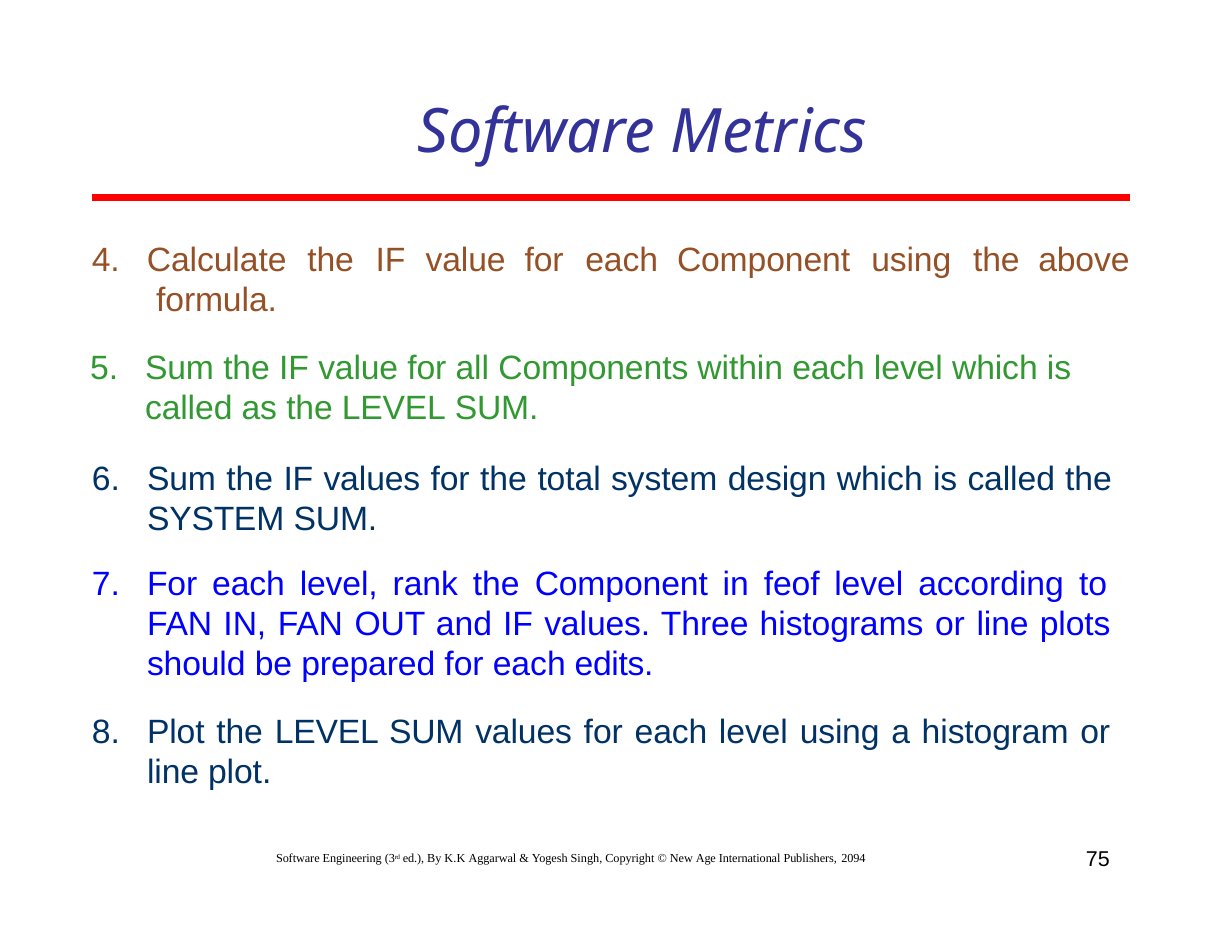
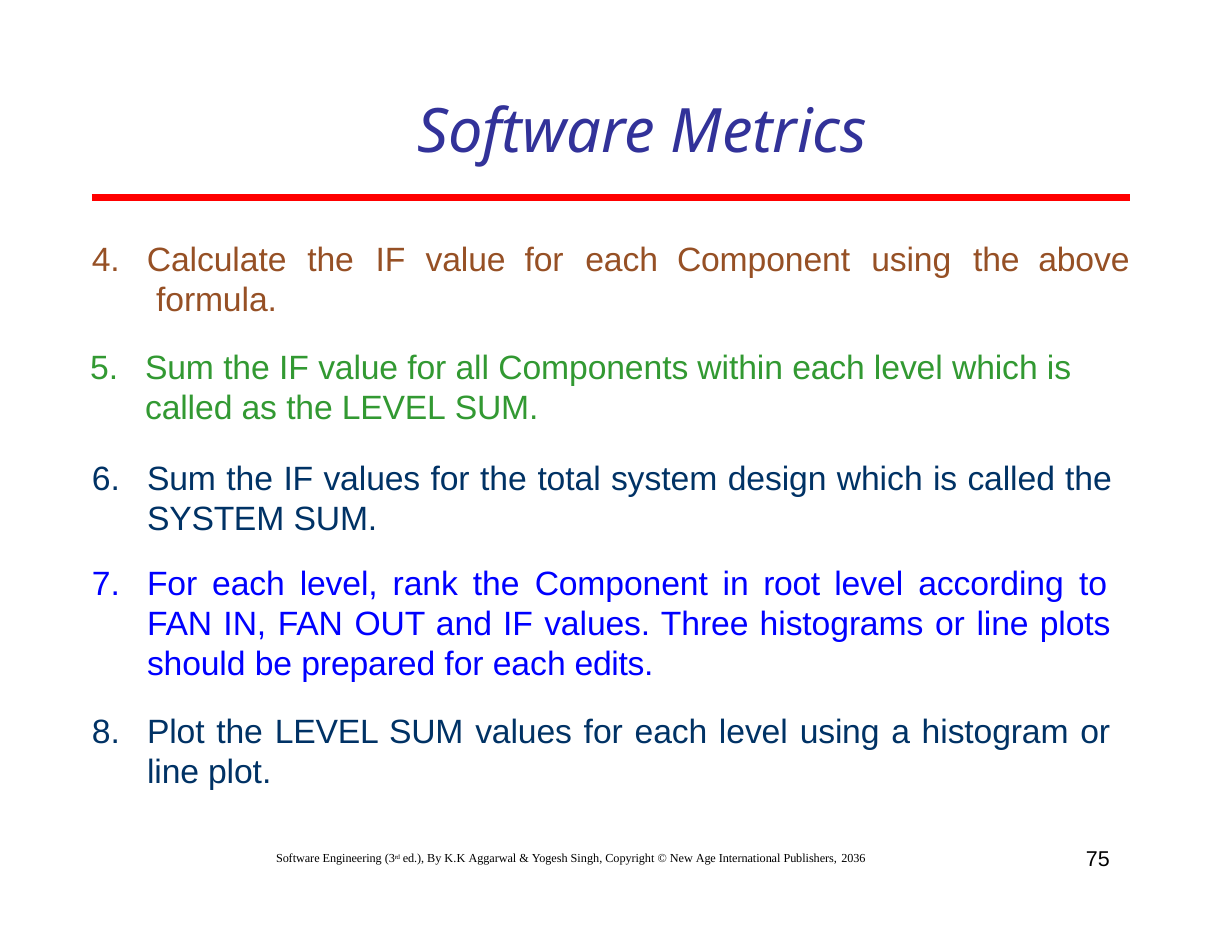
feof: feof -> root
2094: 2094 -> 2036
